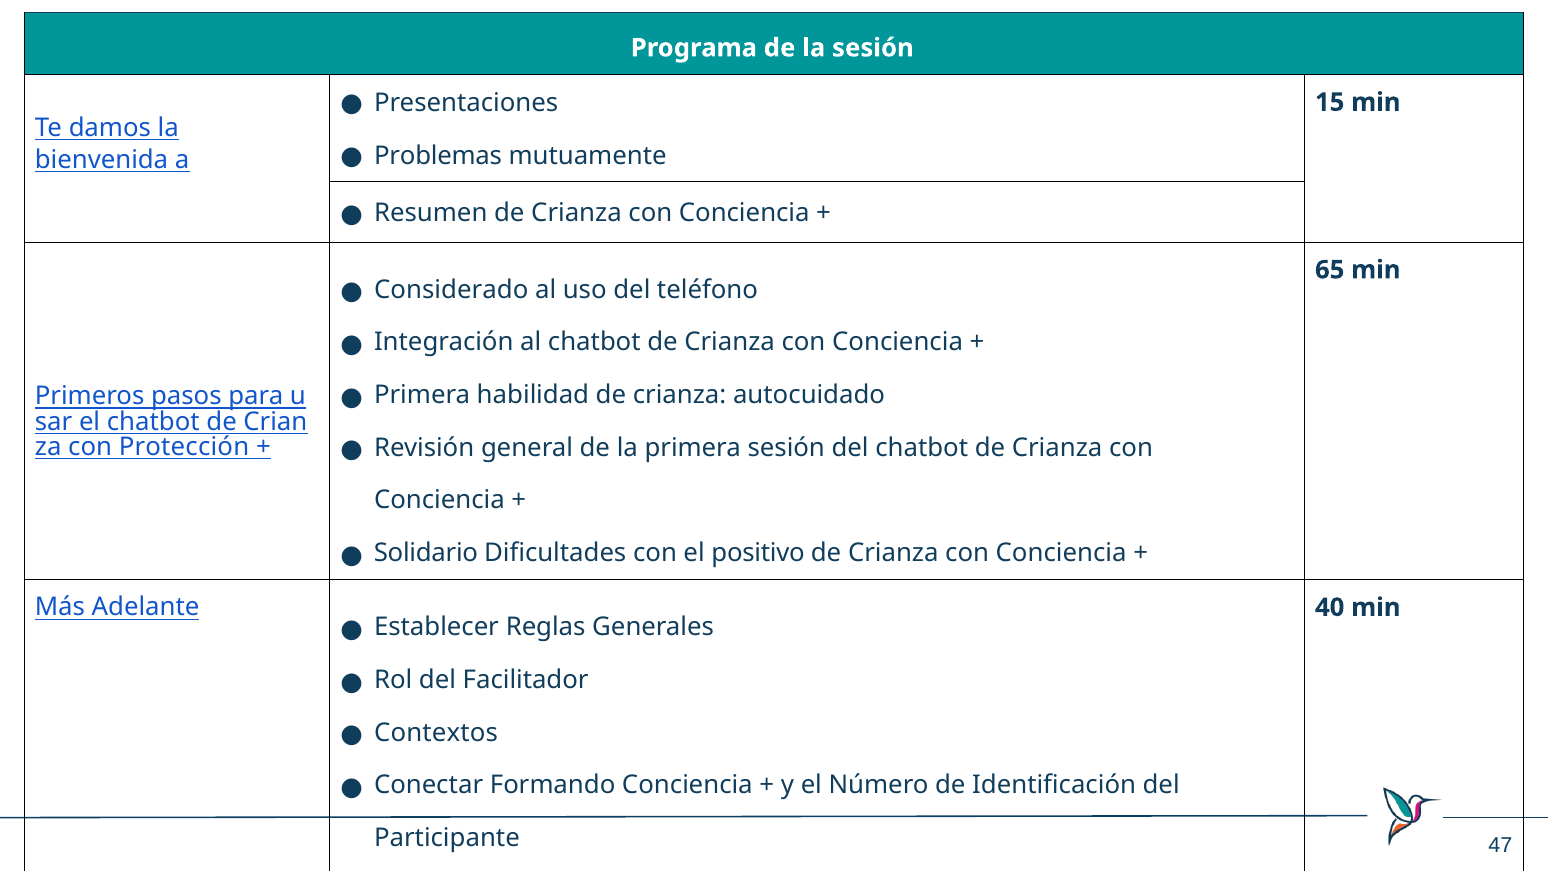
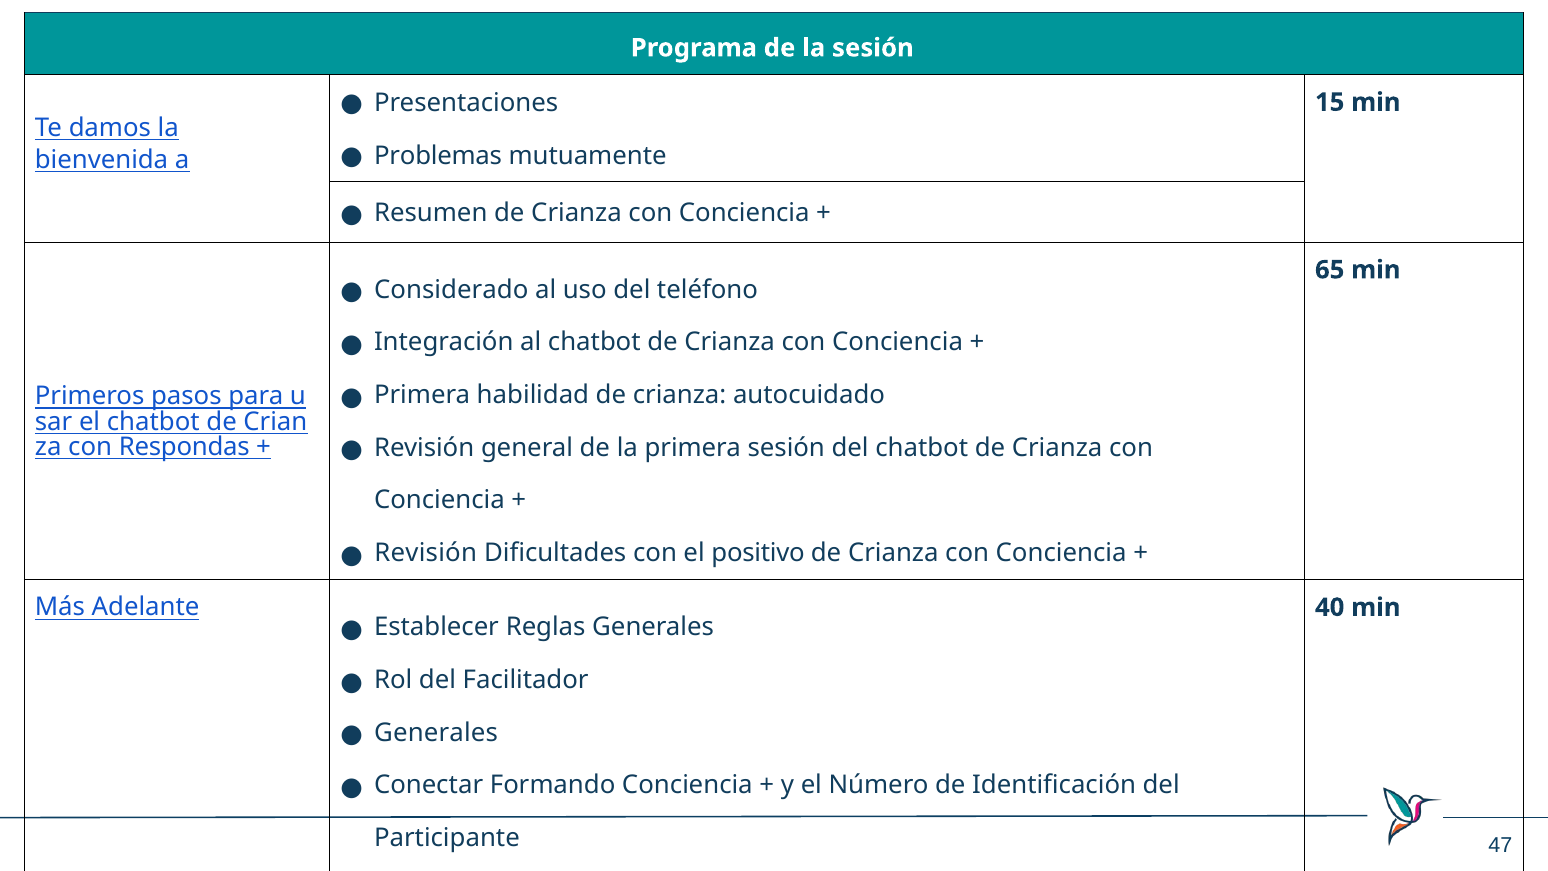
Protección: Protección -> Respondas
Solidario at (426, 553): Solidario -> Revisión
Contextos at (436, 732): Contextos -> Generales
